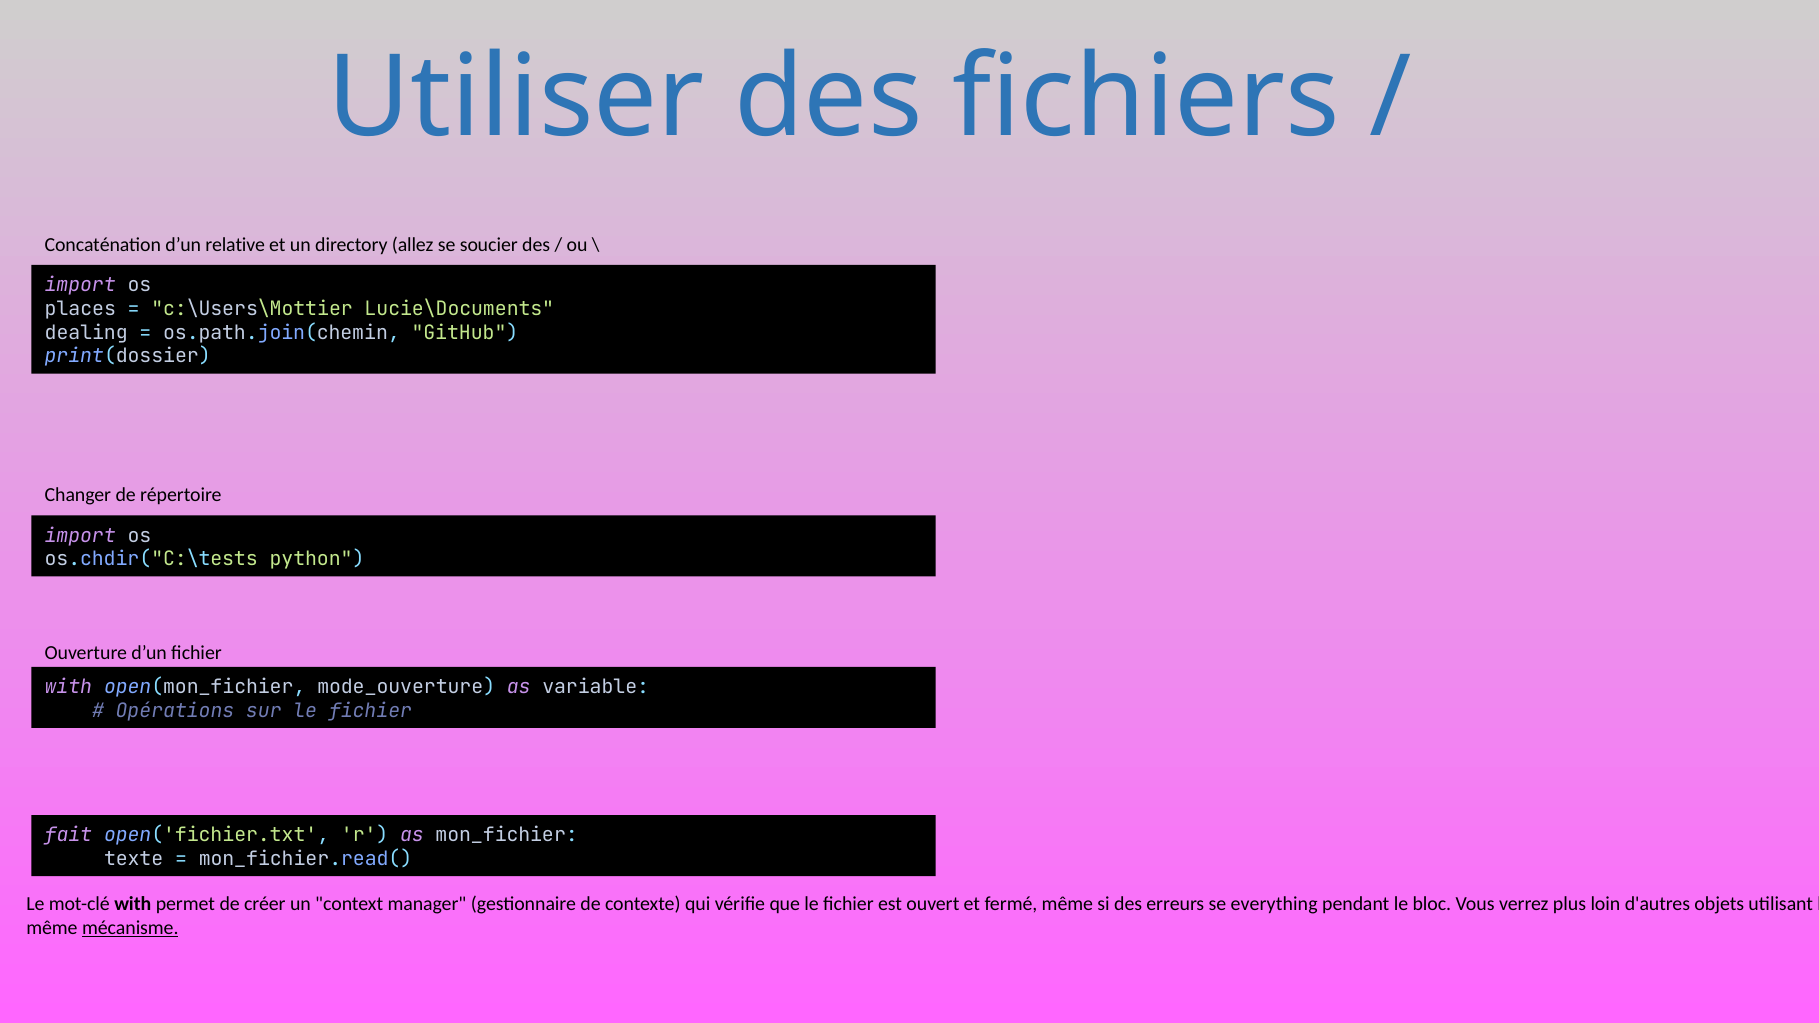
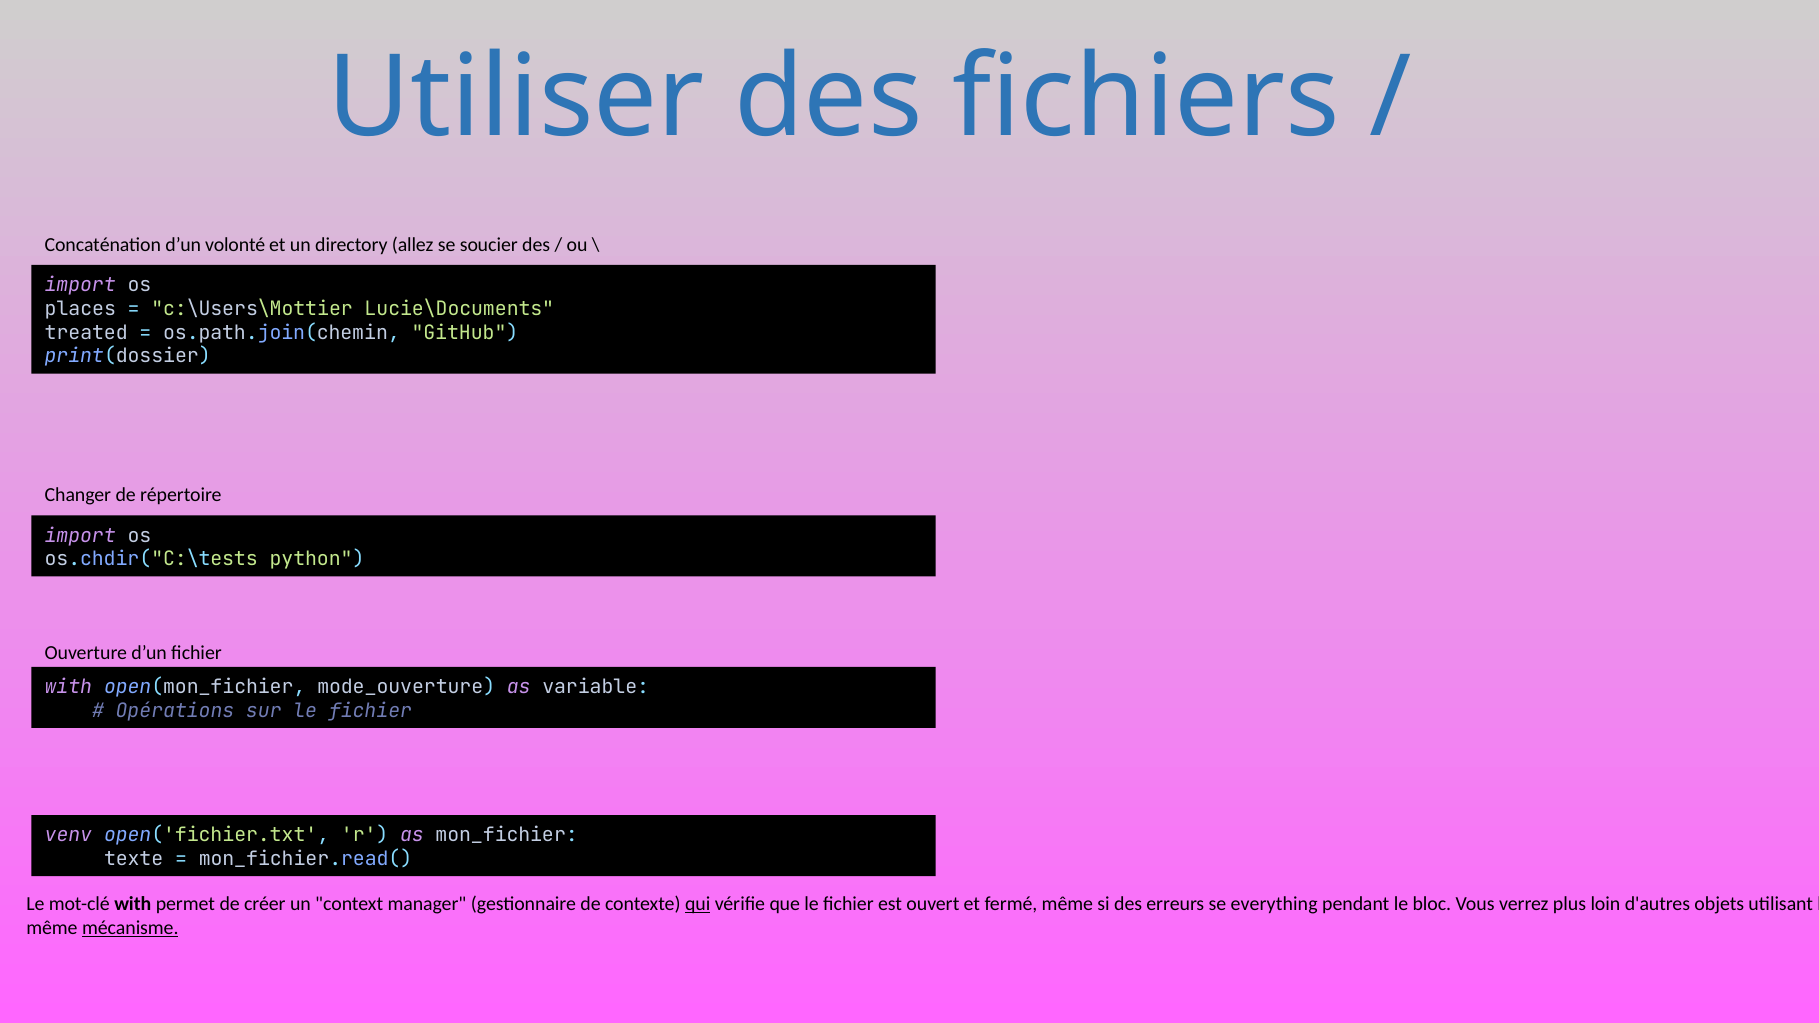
relative: relative -> volonté
dealing: dealing -> treated
fait: fait -> venv
qui underline: none -> present
